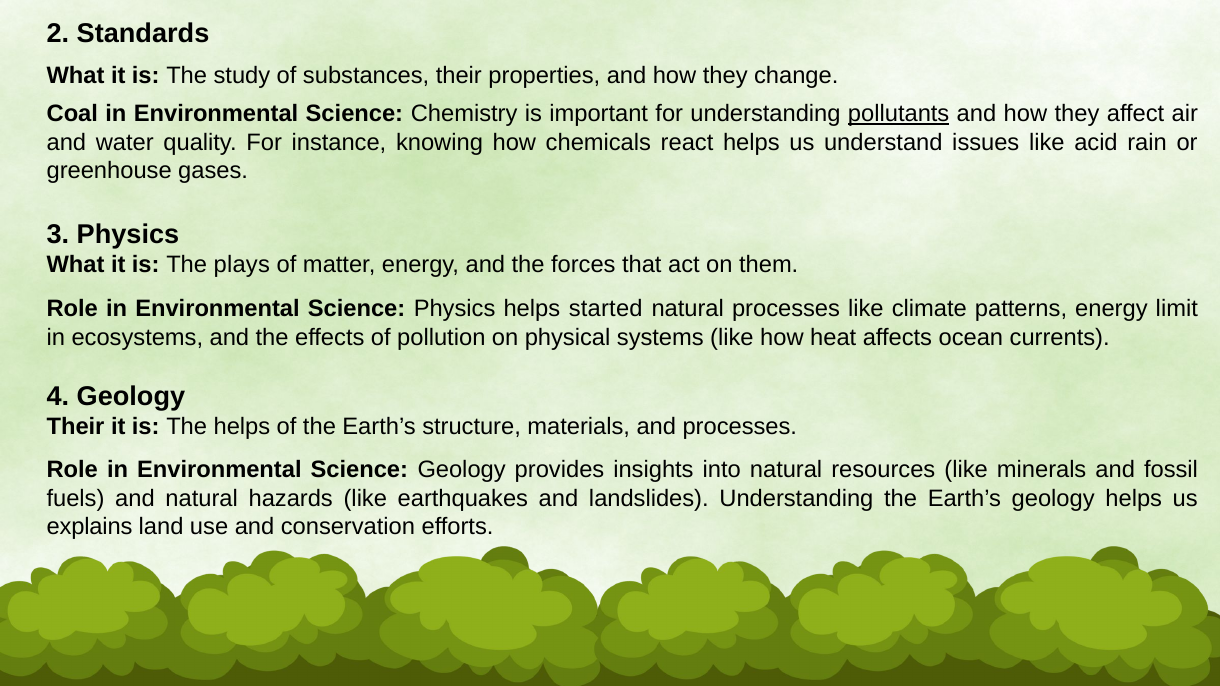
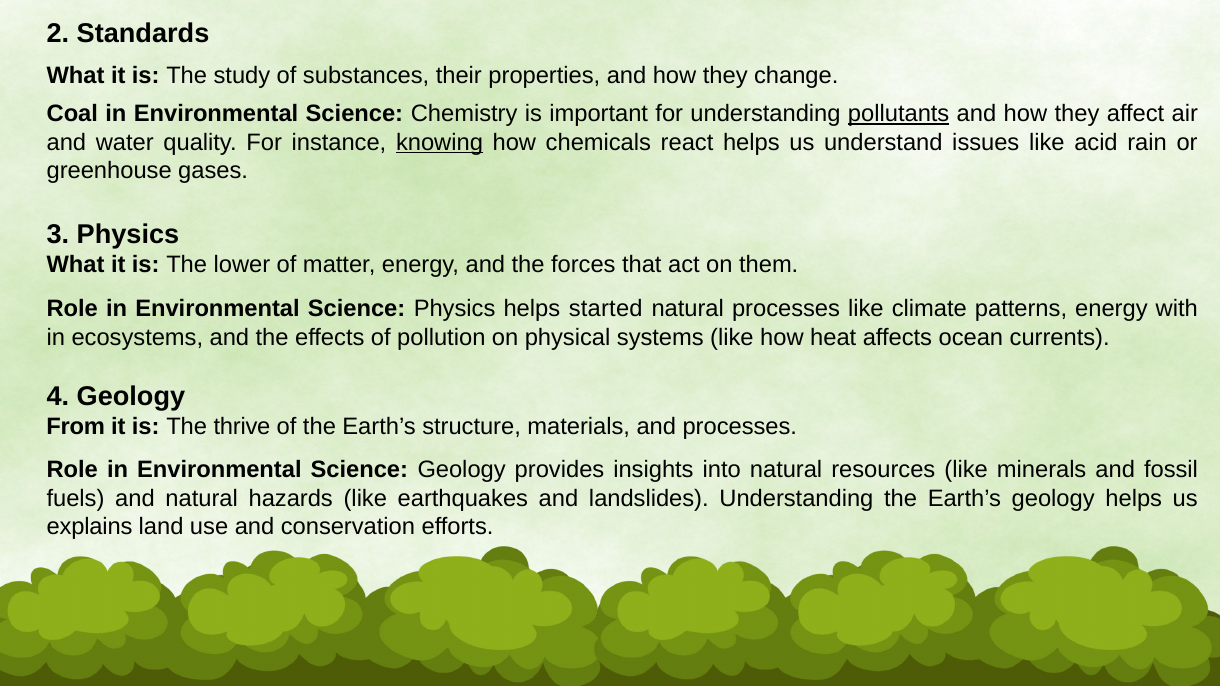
knowing underline: none -> present
plays: plays -> lower
limit: limit -> with
Their at (76, 427): Their -> From
The helps: helps -> thrive
